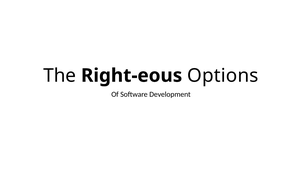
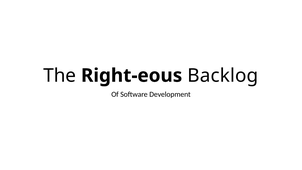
Options: Options -> Backlog
